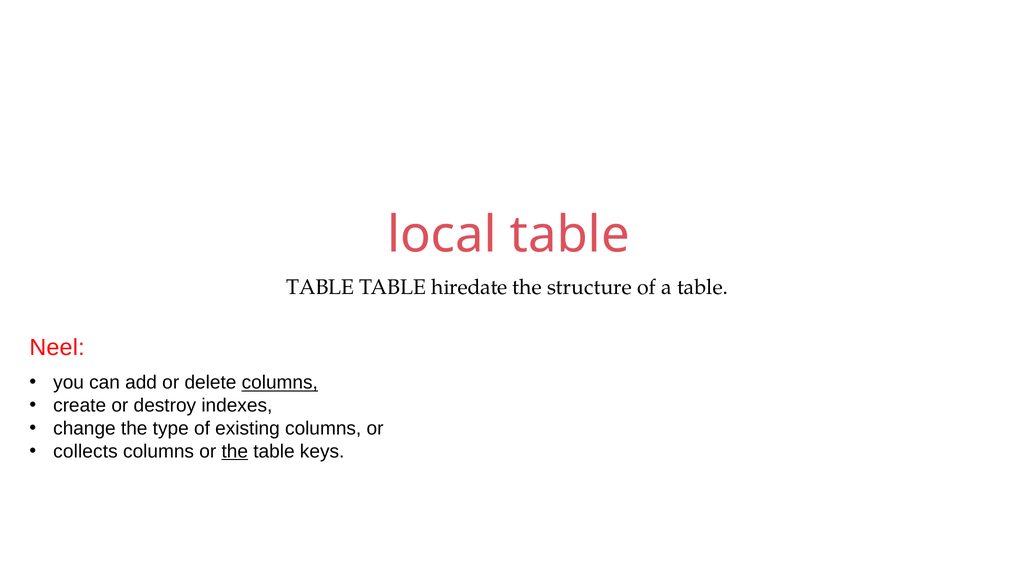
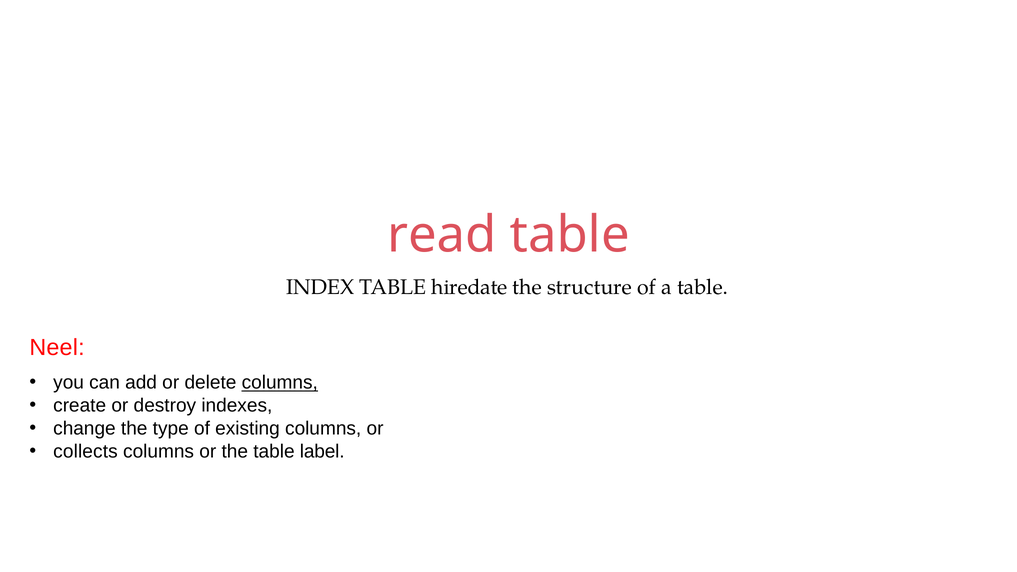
local: local -> read
TABLE at (320, 287): TABLE -> INDEX
the at (235, 451) underline: present -> none
keys: keys -> label
